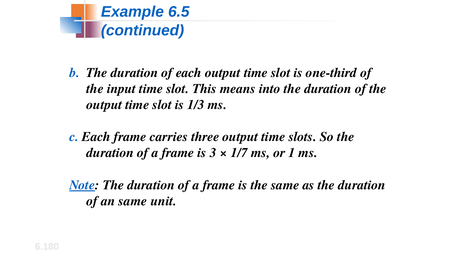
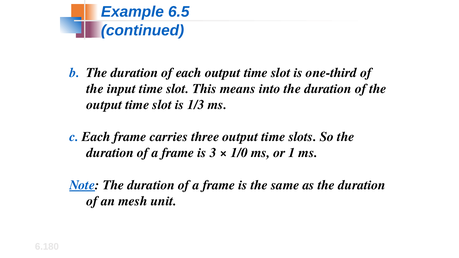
1/7: 1/7 -> 1/0
an same: same -> mesh
